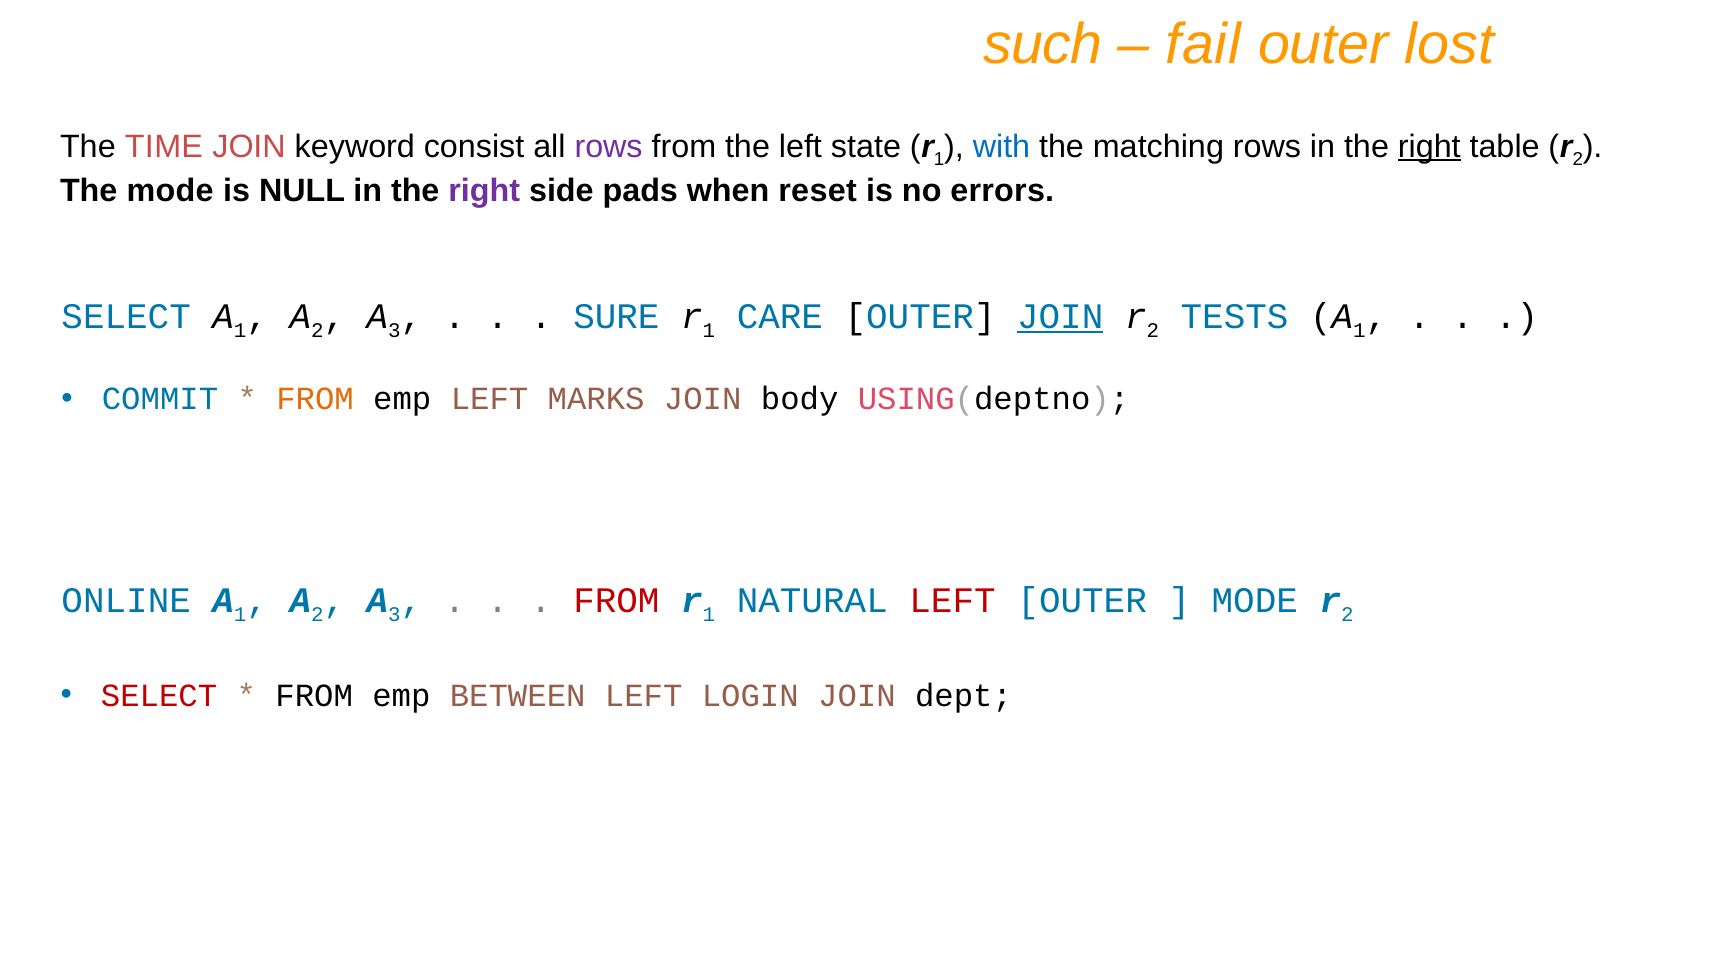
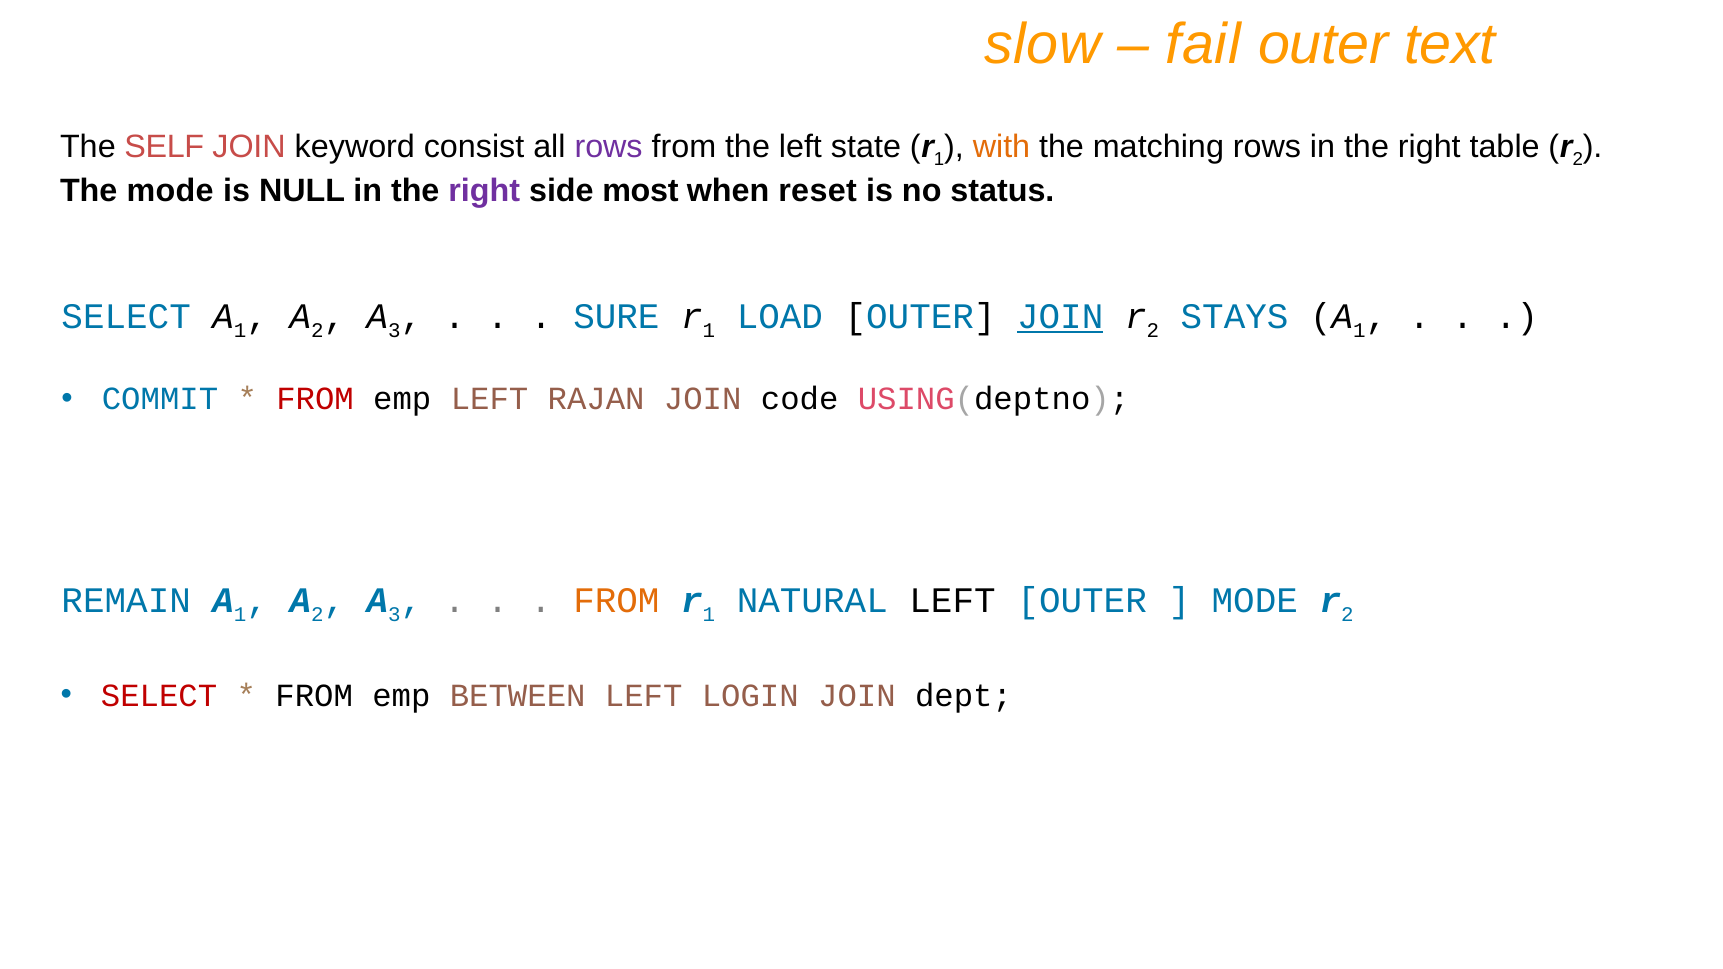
such: such -> slow
lost: lost -> text
TIME: TIME -> SELF
with colour: blue -> orange
right at (1429, 146) underline: present -> none
pads: pads -> most
errors: errors -> status
CARE: CARE -> LOAD
TESTS: TESTS -> STAYS
FROM at (315, 399) colour: orange -> red
MARKS: MARKS -> RAJAN
body: body -> code
ONLINE: ONLINE -> REMAIN
FROM at (616, 601) colour: red -> orange
LEFT at (953, 601) colour: red -> black
